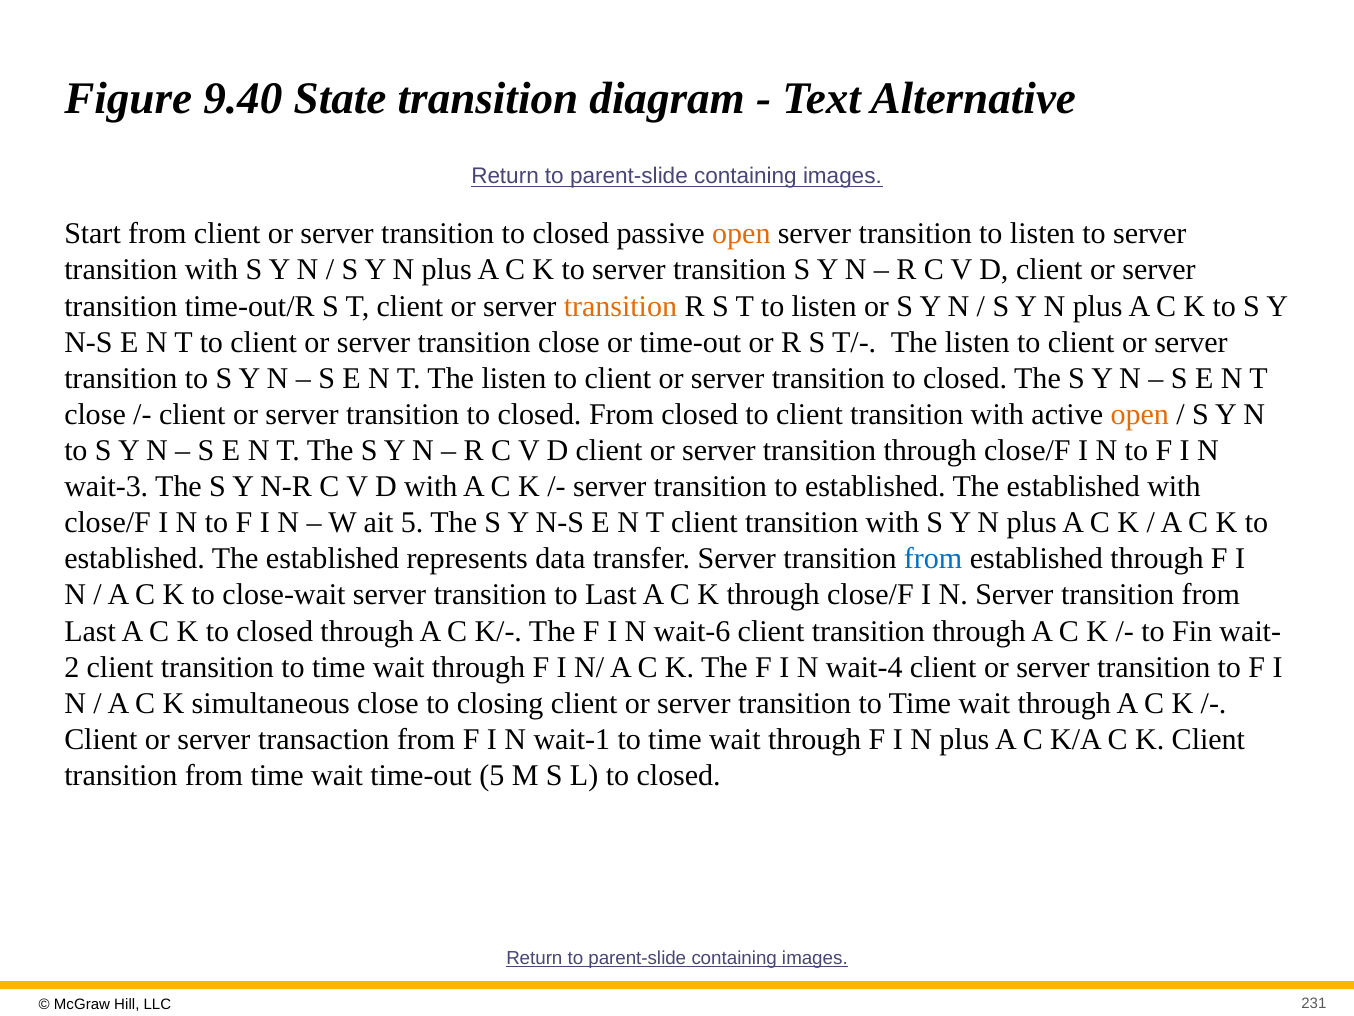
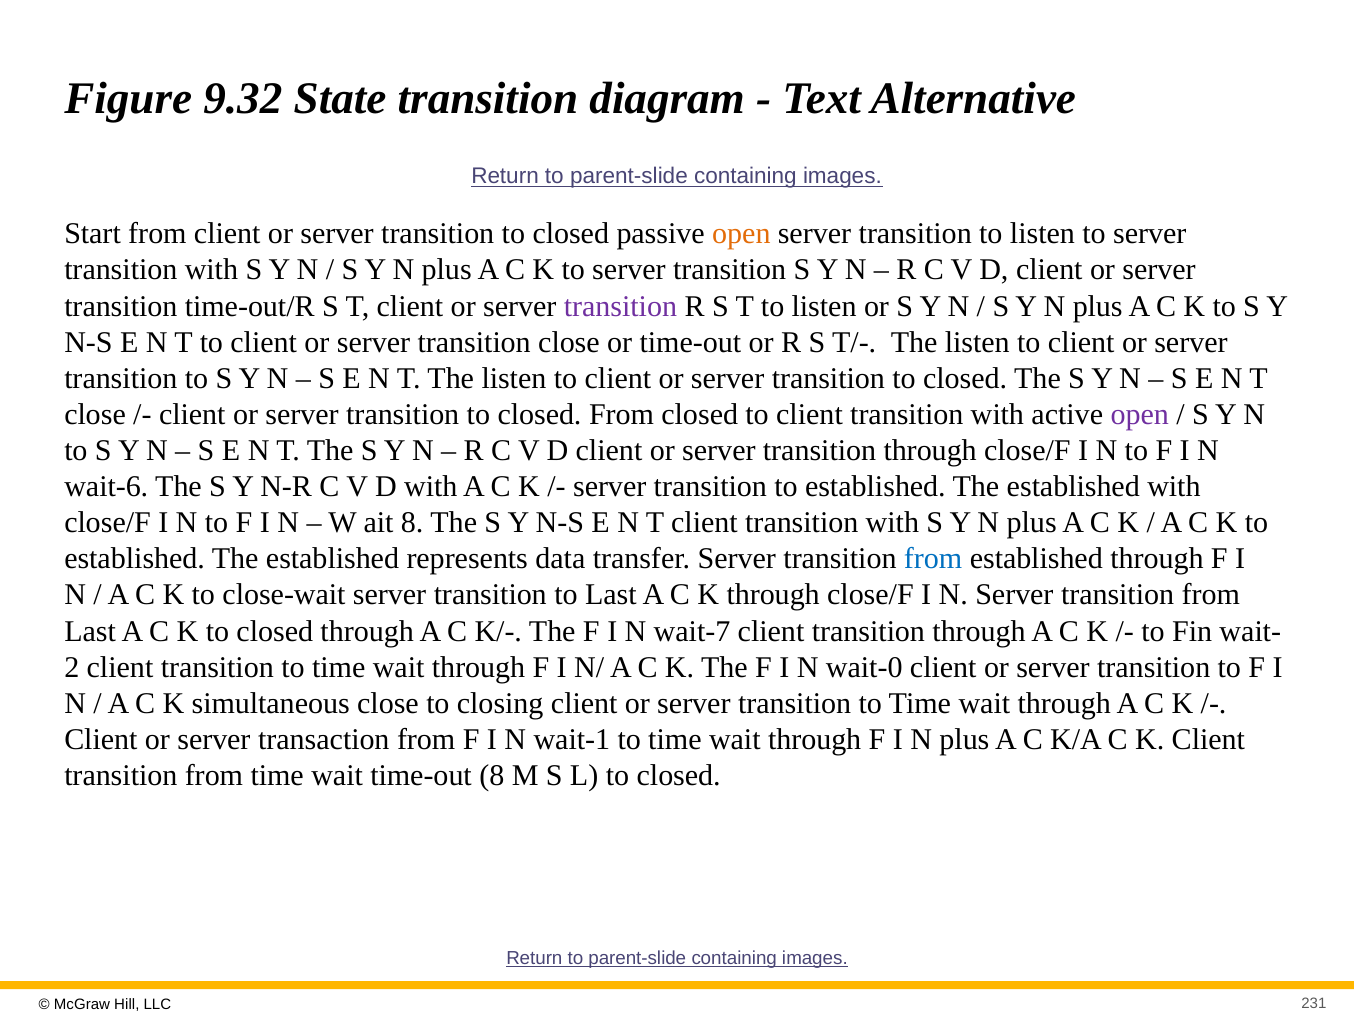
9.40: 9.40 -> 9.32
transition at (620, 306) colour: orange -> purple
open at (1140, 414) colour: orange -> purple
wait-3: wait-3 -> wait-6
ait 5: 5 -> 8
wait-6: wait-6 -> wait-7
wait-4: wait-4 -> wait-0
time-out 5: 5 -> 8
